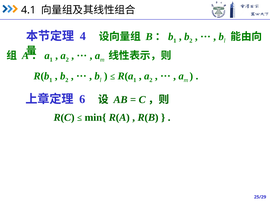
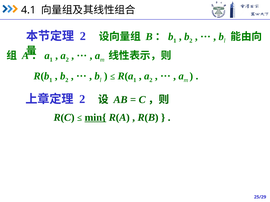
4 at (83, 36): 4 -> 2
6 at (82, 99): 6 -> 2
min{ underline: none -> present
